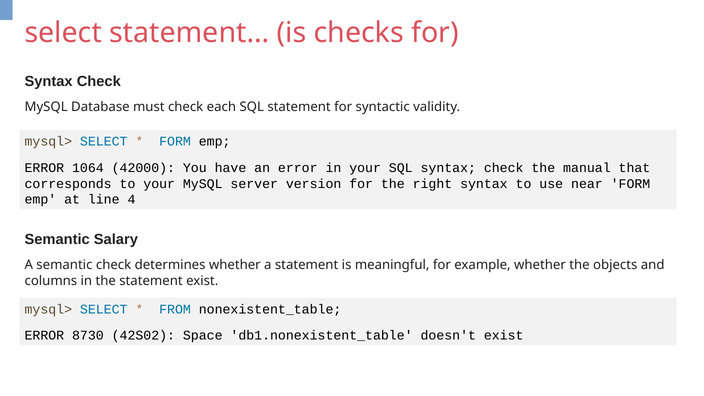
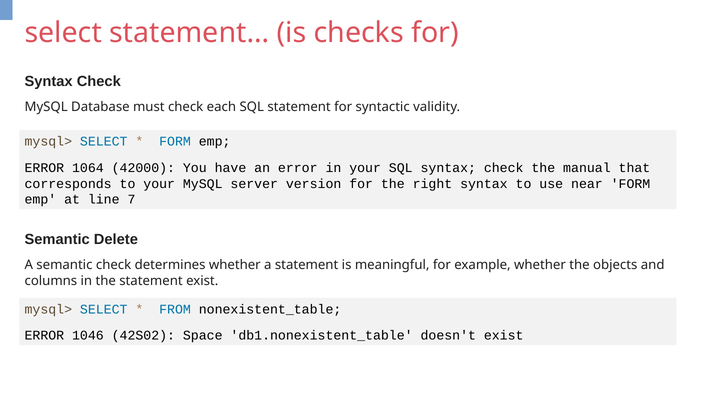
4: 4 -> 7
Salary: Salary -> Delete
8730: 8730 -> 1046
